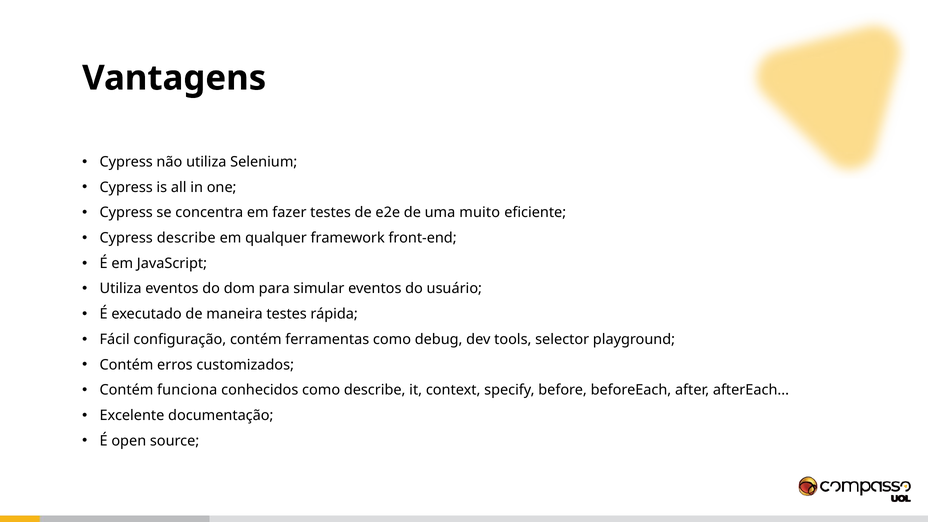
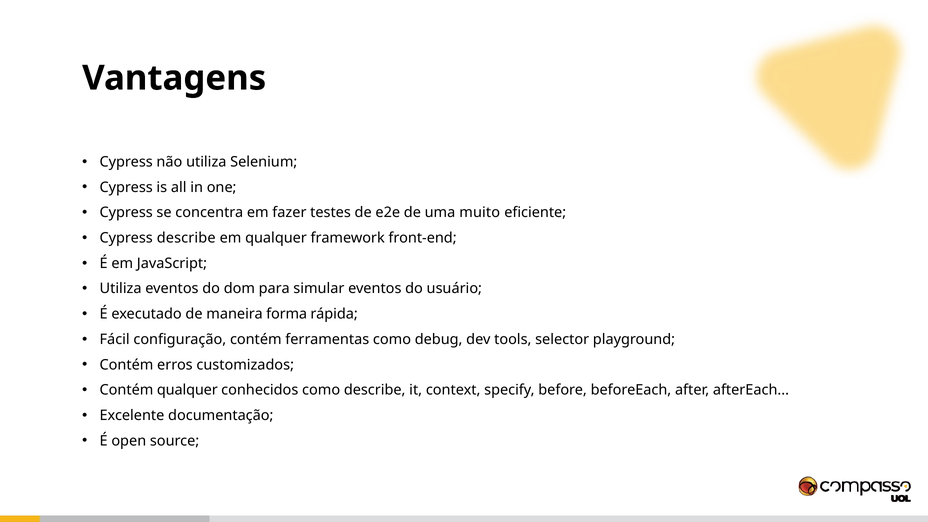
maneira testes: testes -> forma
Contém funciona: funciona -> qualquer
